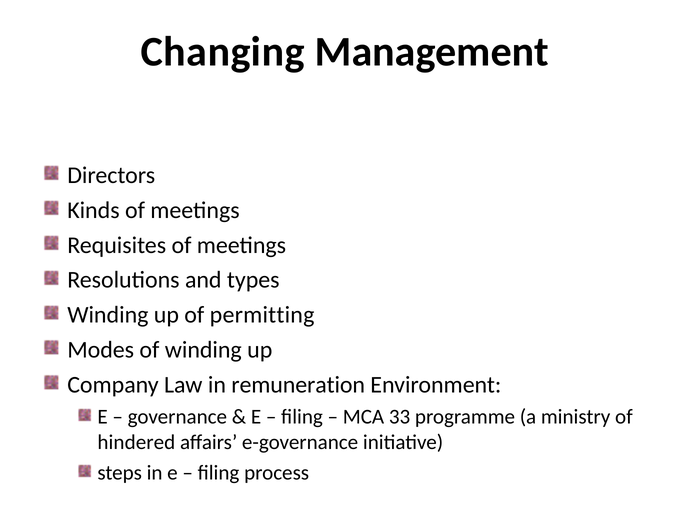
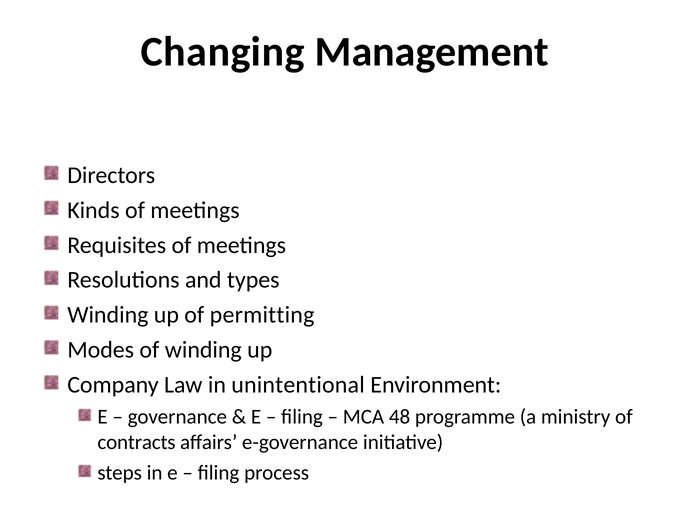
remuneration: remuneration -> unintentional
33: 33 -> 48
hindered: hindered -> contracts
